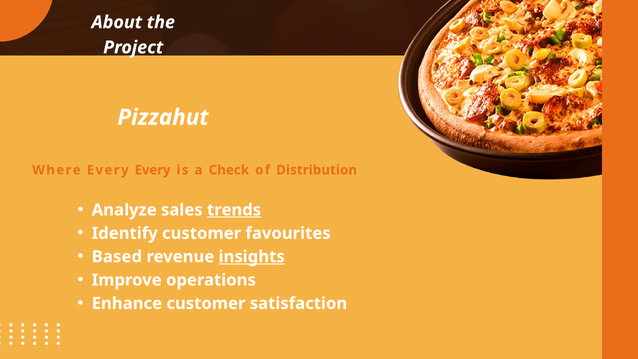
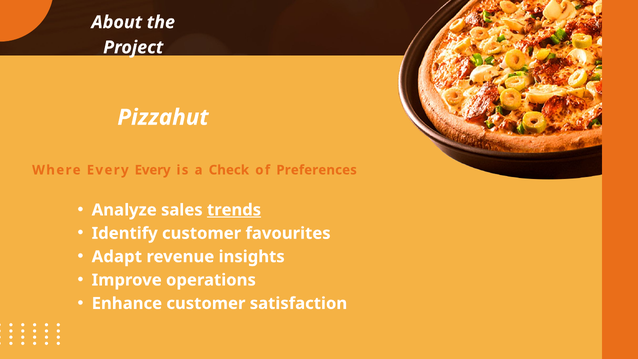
Distribution: Distribution -> Preferences
Based: Based -> Adapt
insights underline: present -> none
